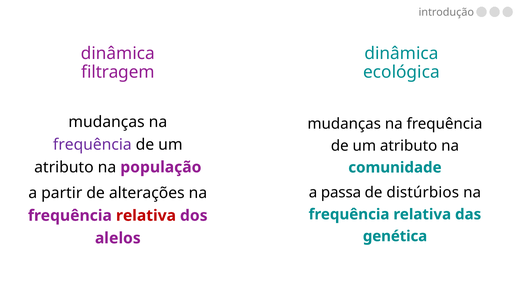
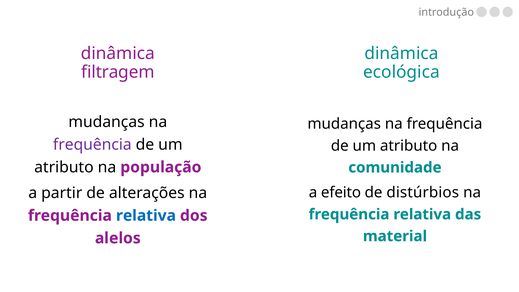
passa: passa -> efeito
relativa at (146, 216) colour: red -> blue
genética: genética -> material
